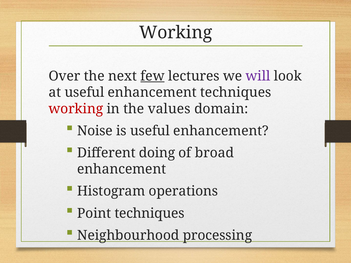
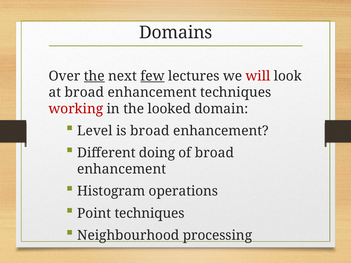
Working at (176, 33): Working -> Domains
the at (94, 76) underline: none -> present
will colour: purple -> red
at useful: useful -> broad
values: values -> looked
Noise: Noise -> Level
is useful: useful -> broad
